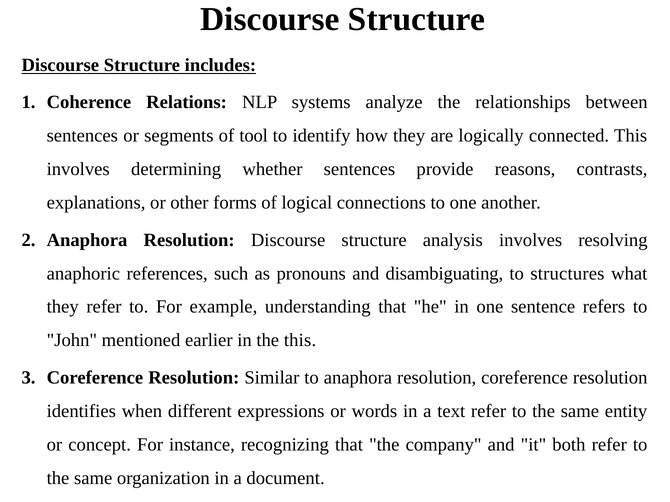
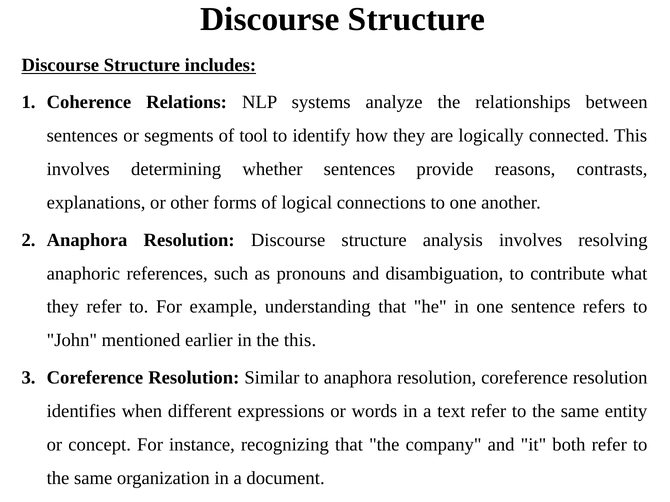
disambiguating: disambiguating -> disambiguation
structures: structures -> contribute
